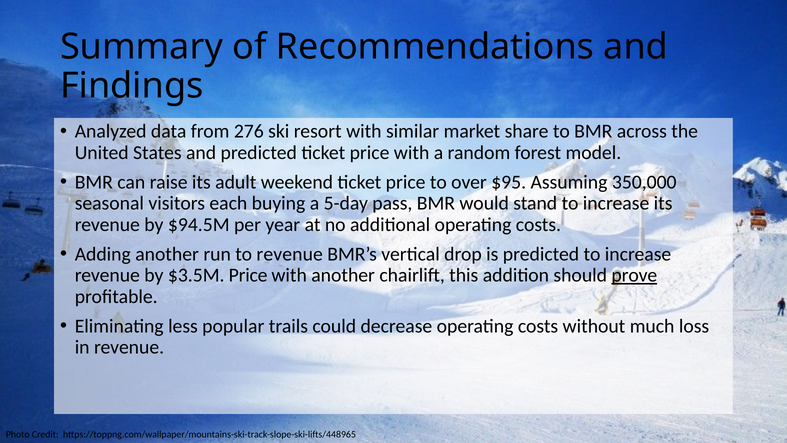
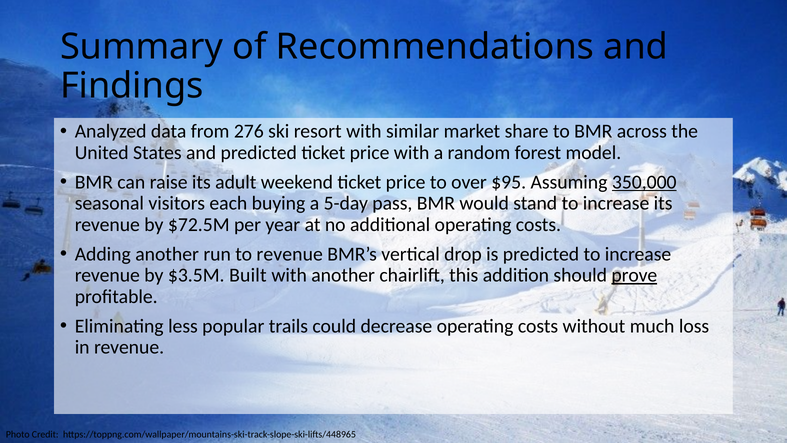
350,000 underline: none -> present
$94.5M: $94.5M -> $72.5M
$3.5M Price: Price -> Built
